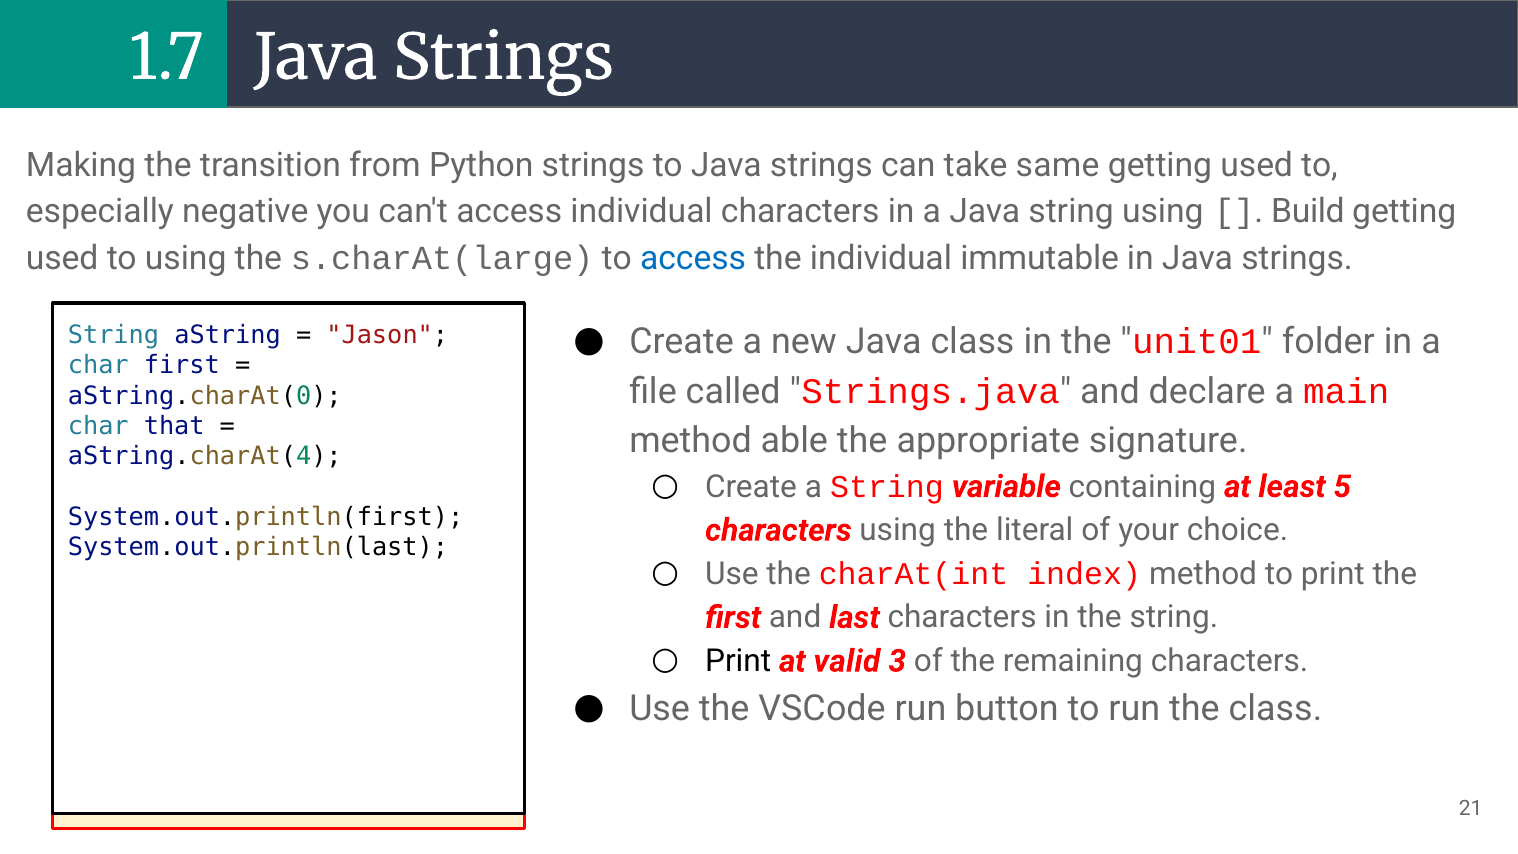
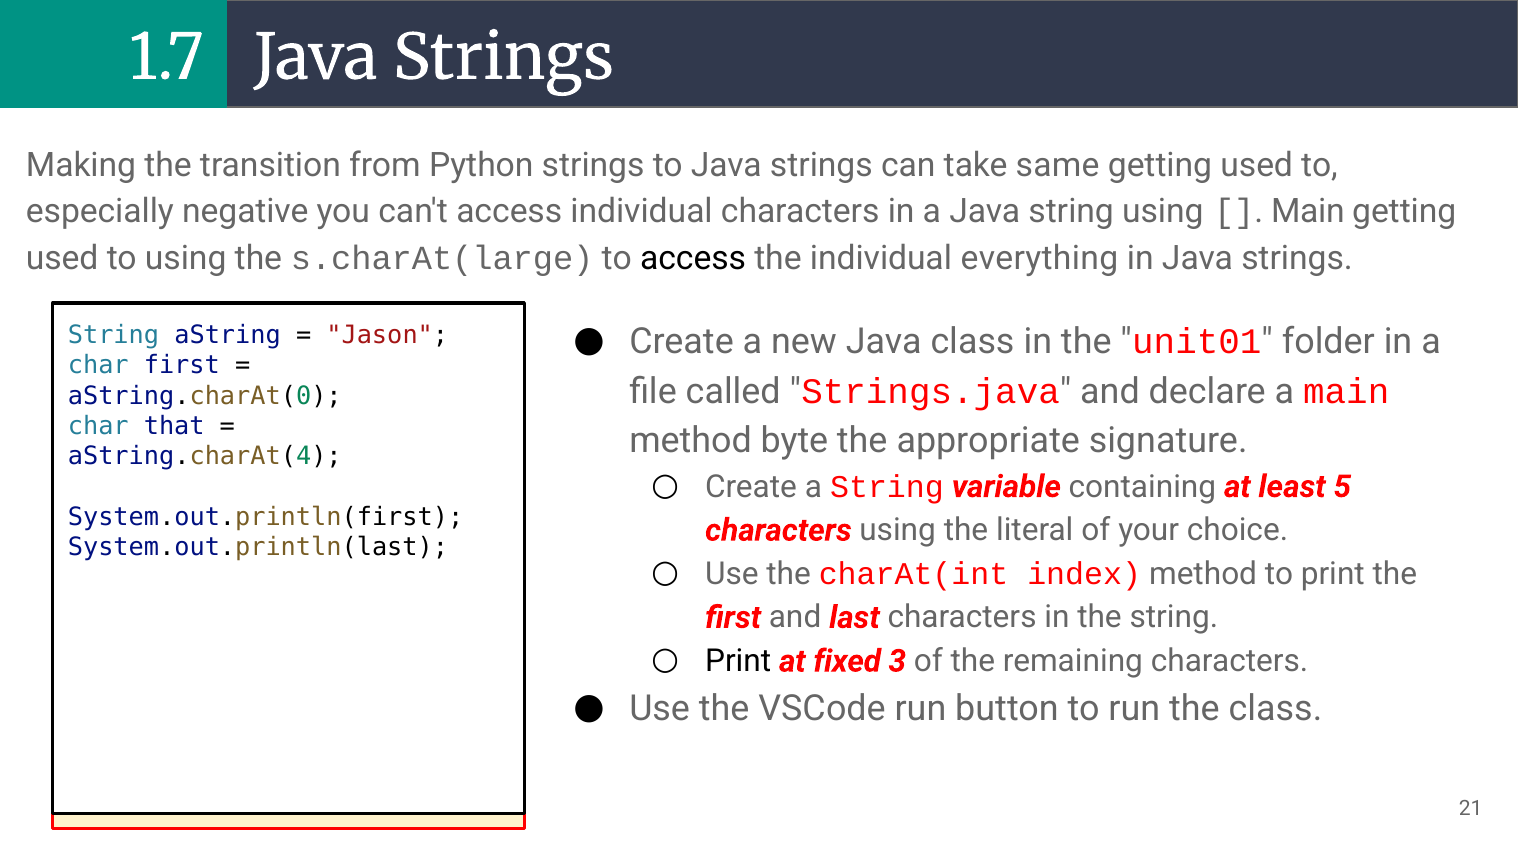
Build at (1308, 212): Build -> Main
access at (693, 258) colour: blue -> black
immutable: immutable -> everything
able: able -> byte
valid: valid -> fixed
